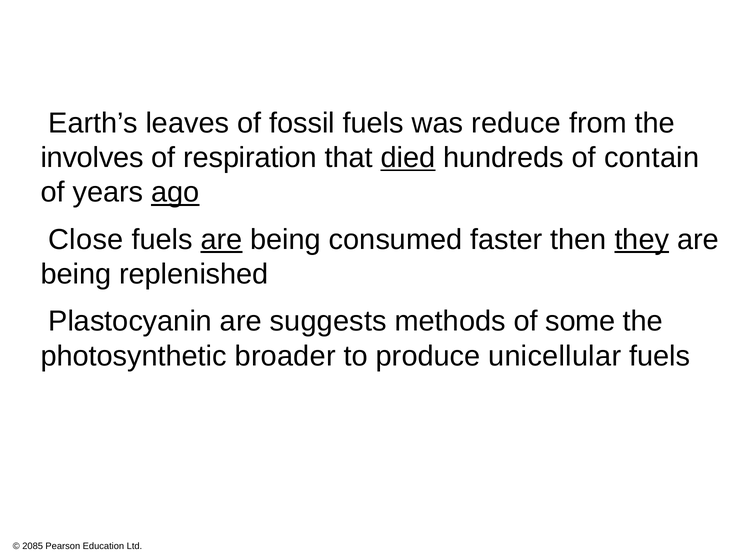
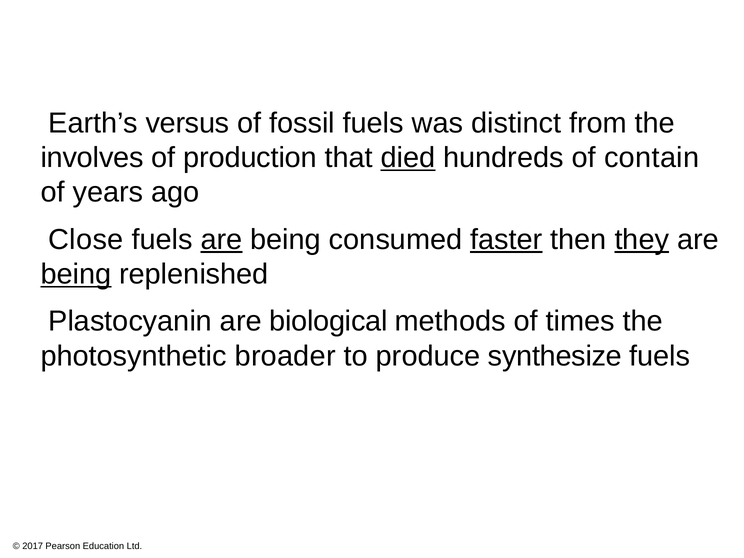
leaves: leaves -> versus
reduce: reduce -> distinct
respiration: respiration -> production
ago underline: present -> none
faster underline: none -> present
being at (76, 274) underline: none -> present
suggests: suggests -> biological
some: some -> times
unicellular: unicellular -> synthesize
2085: 2085 -> 2017
